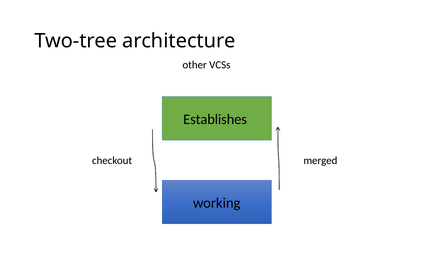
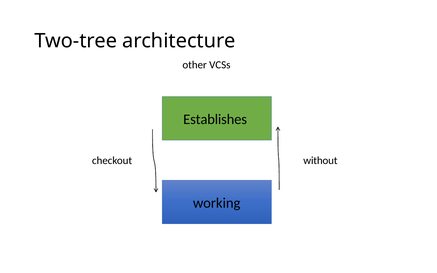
merged: merged -> without
